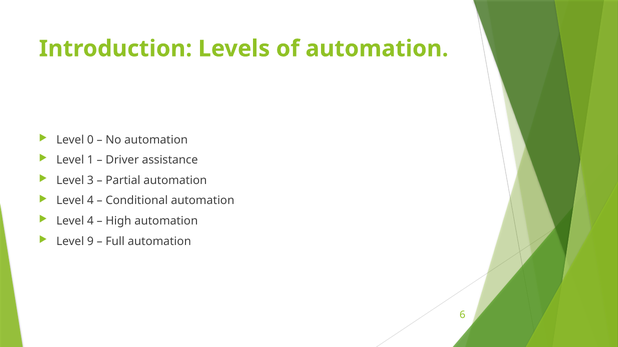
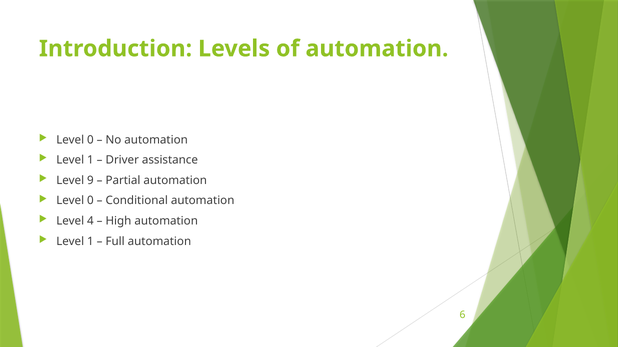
3: 3 -> 9
4 at (90, 201): 4 -> 0
9 at (90, 242): 9 -> 1
